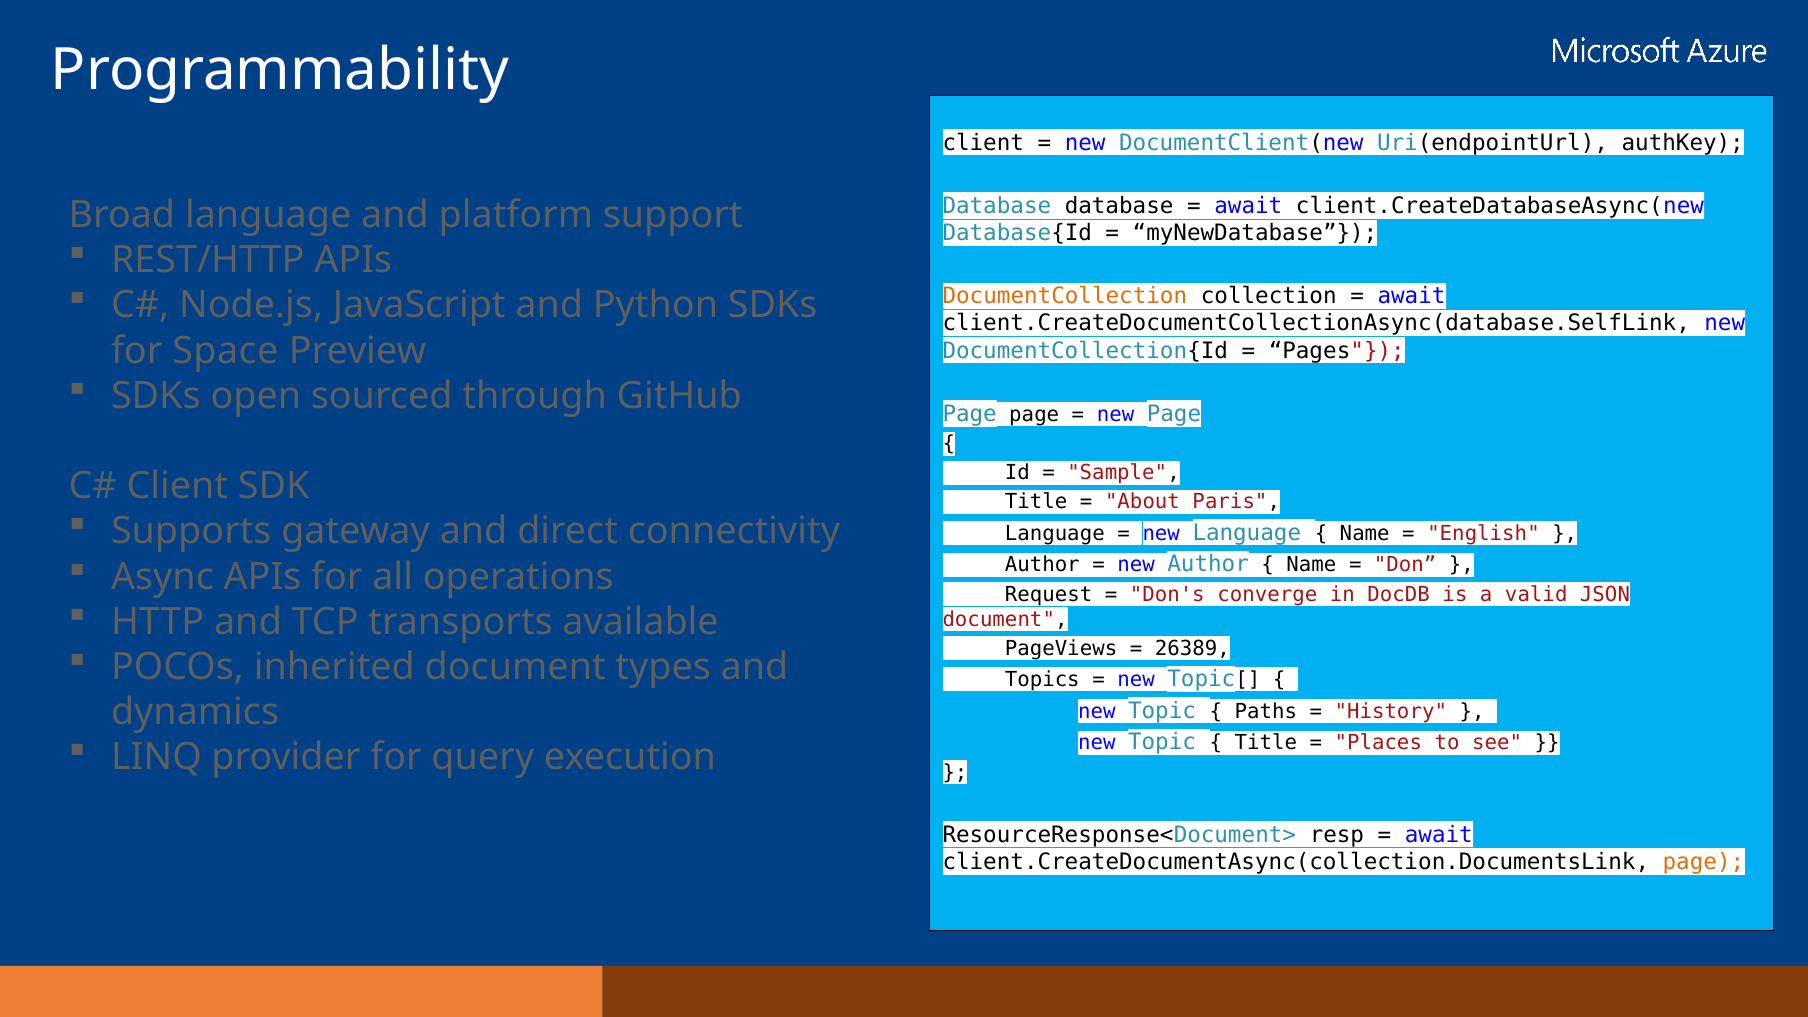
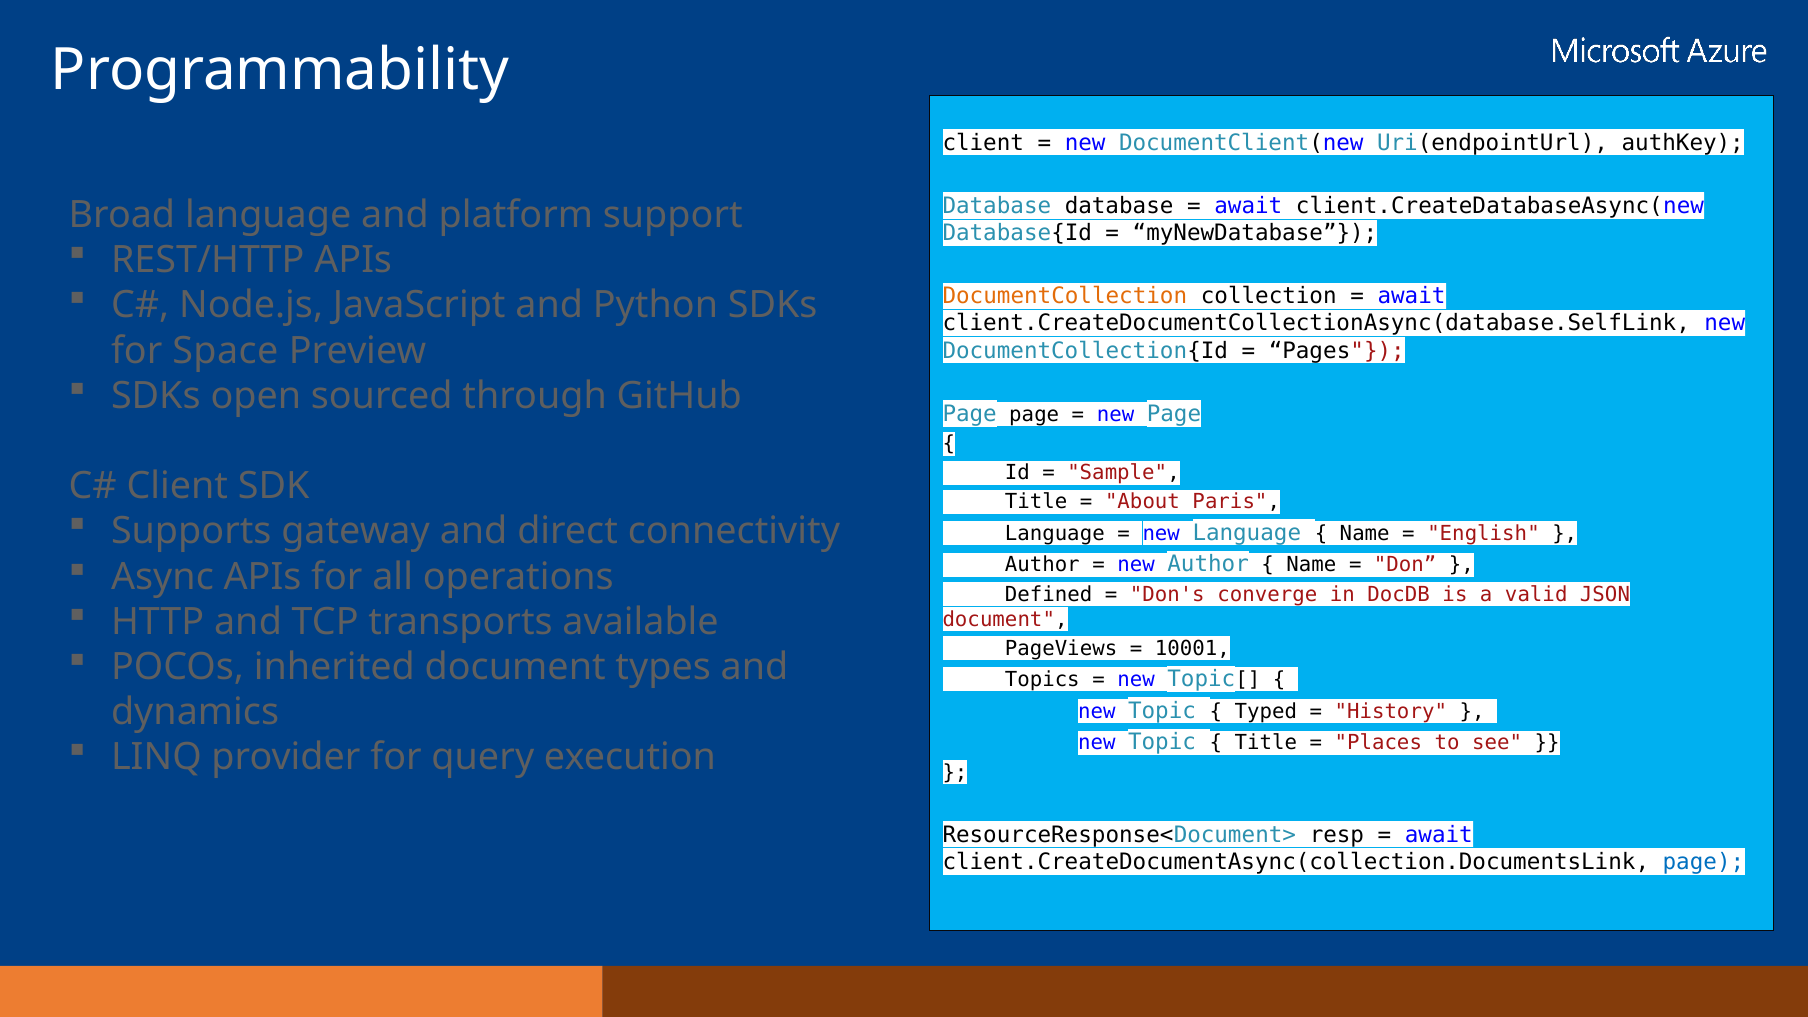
Request: Request -> Defined
26389: 26389 -> 10001
Paths: Paths -> Typed
page at (1703, 862) colour: orange -> blue
